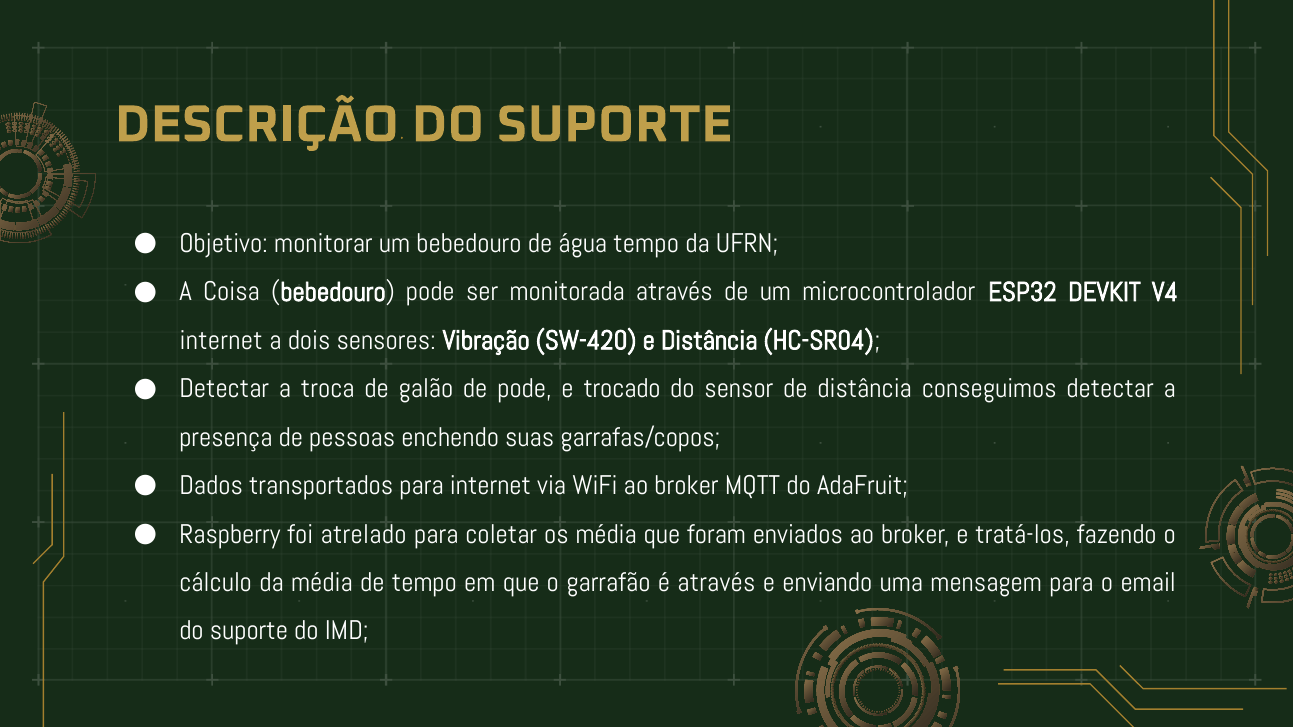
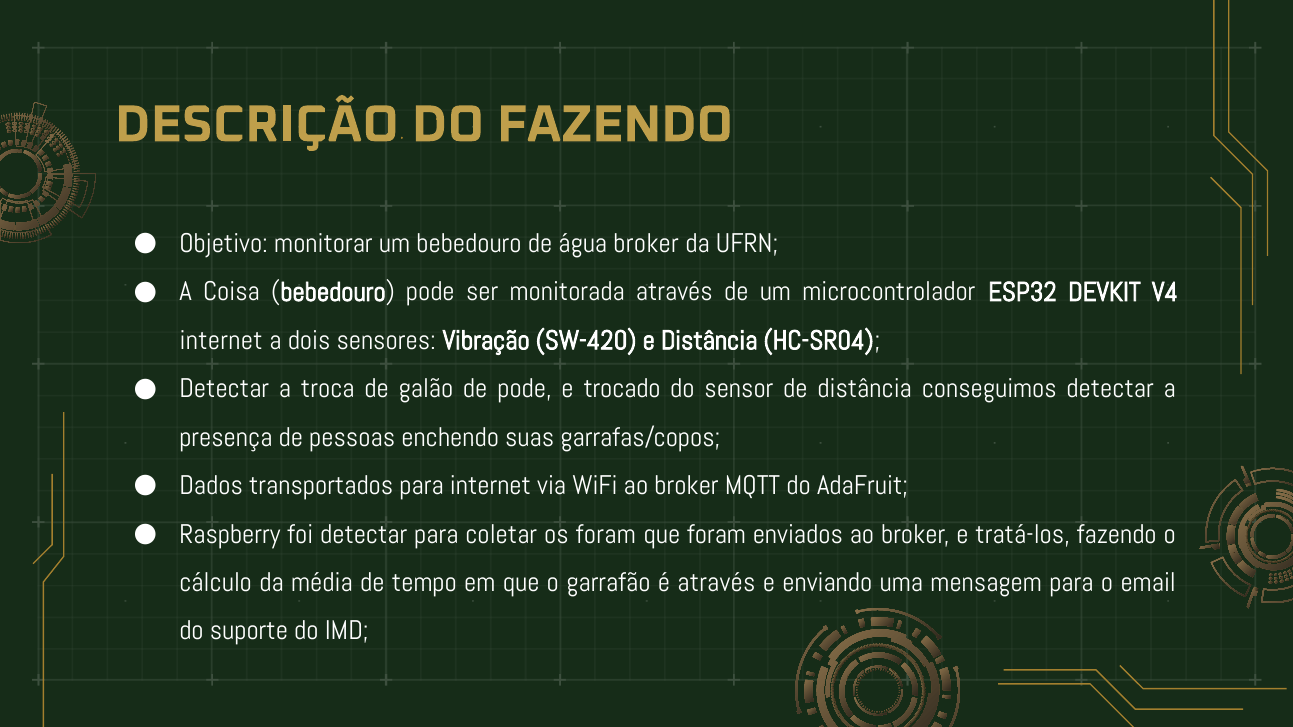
DESCRIÇÃO DO SUPORTE: SUPORTE -> FAZENDO
água tempo: tempo -> broker
foi atrelado: atrelado -> detectar
os média: média -> foram
